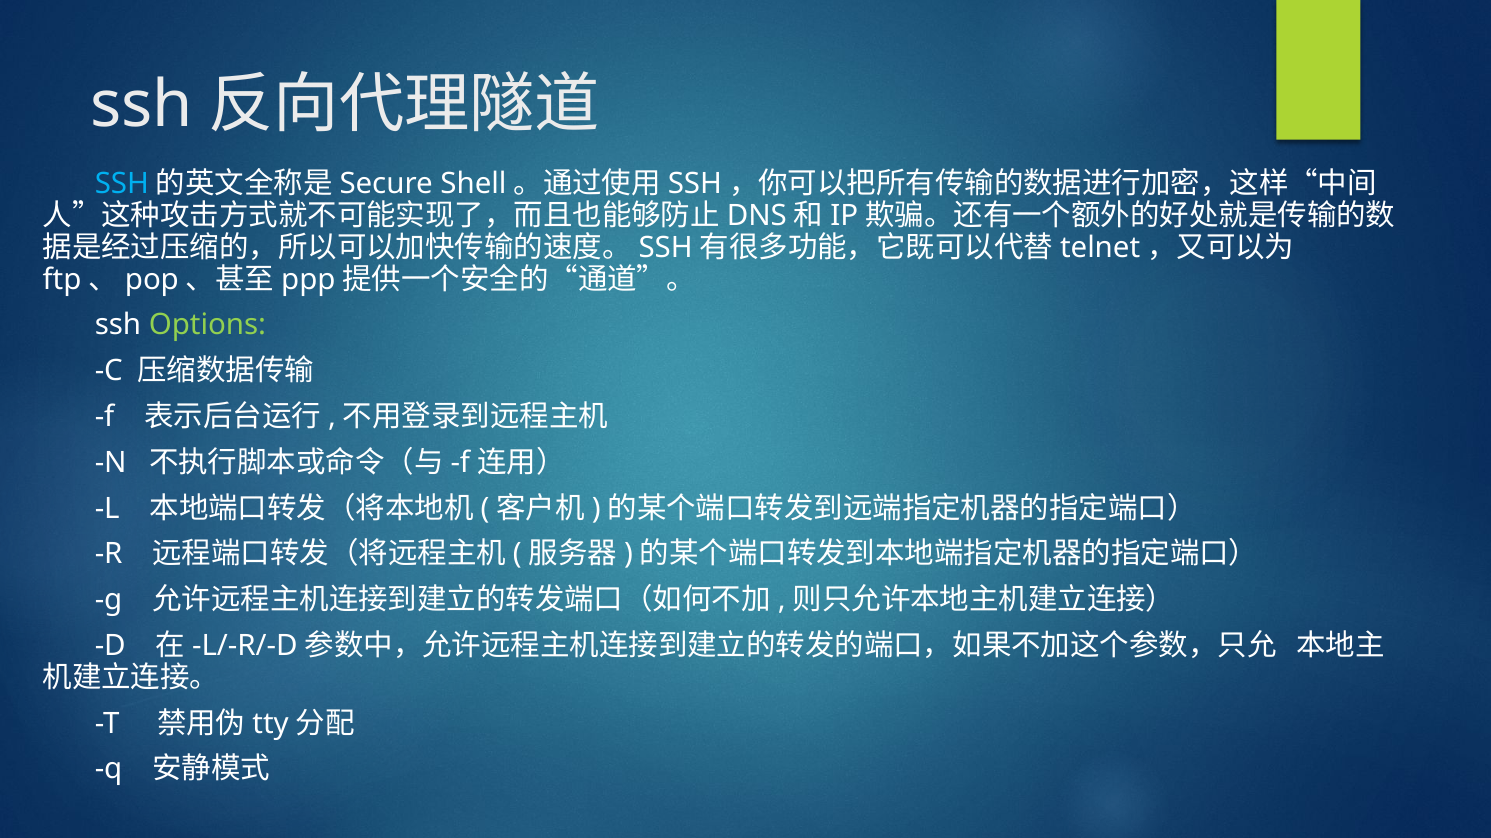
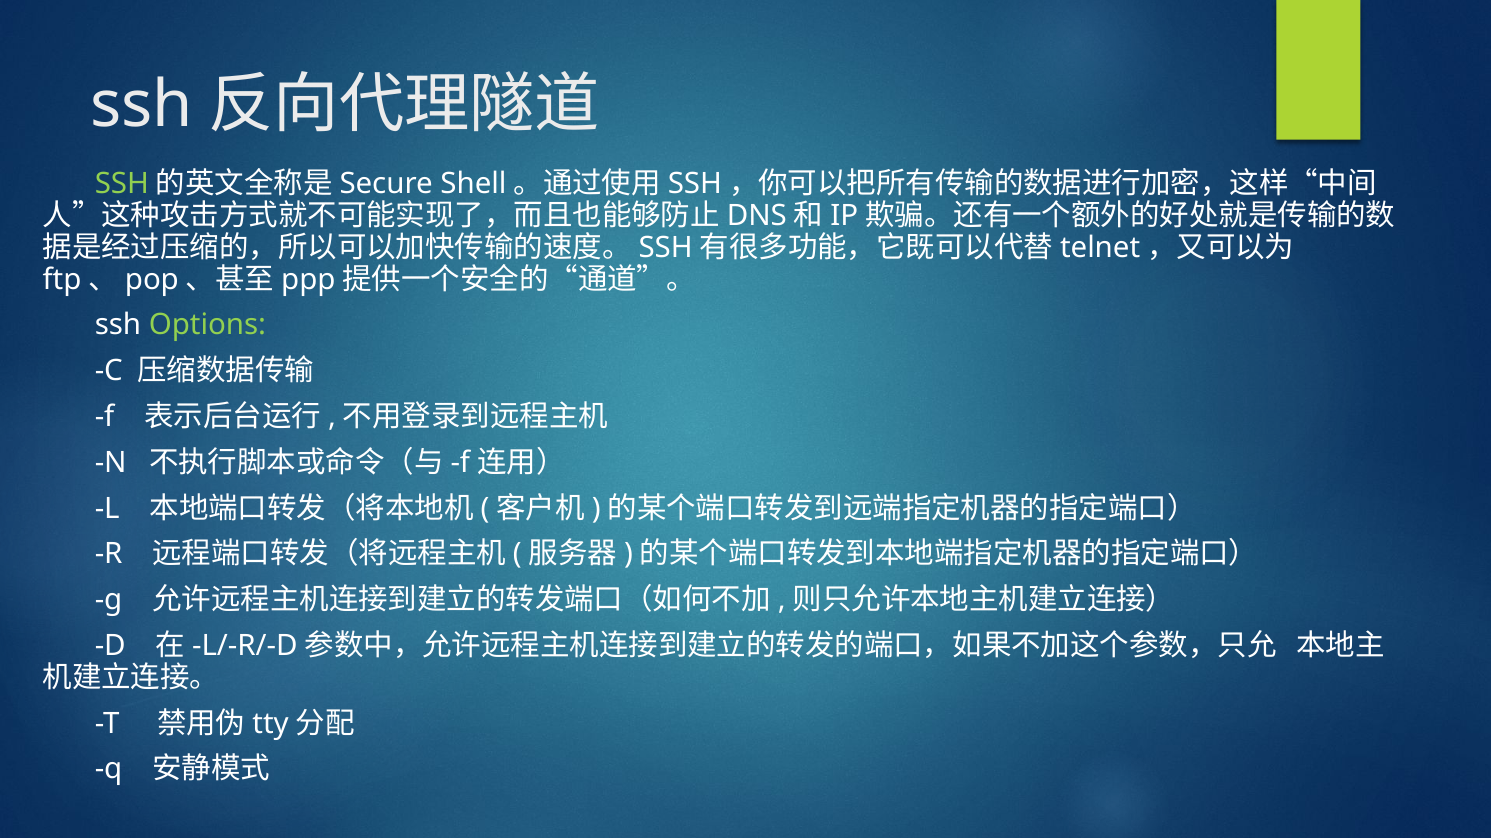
SSH at (122, 184) colour: light blue -> light green
